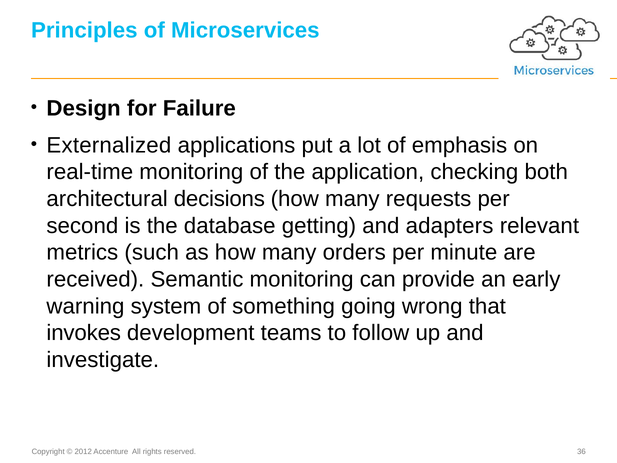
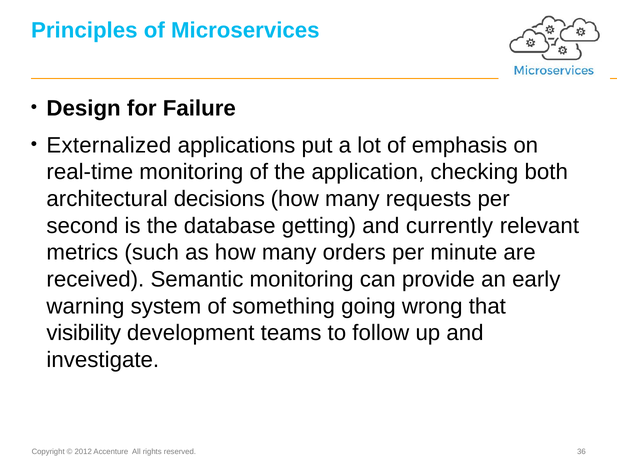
adapters: adapters -> currently
invokes: invokes -> visibility
